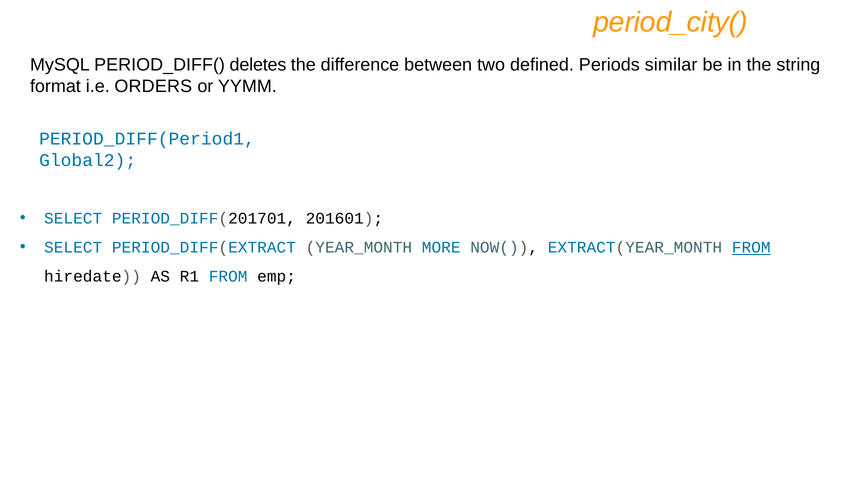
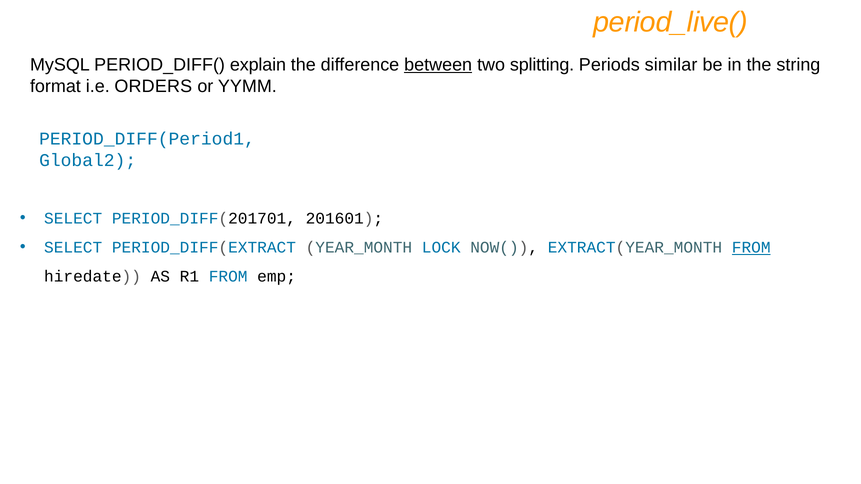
period_city(: period_city( -> period_live(
deletes: deletes -> explain
between underline: none -> present
defined: defined -> splitting
MORE: MORE -> LOCK
